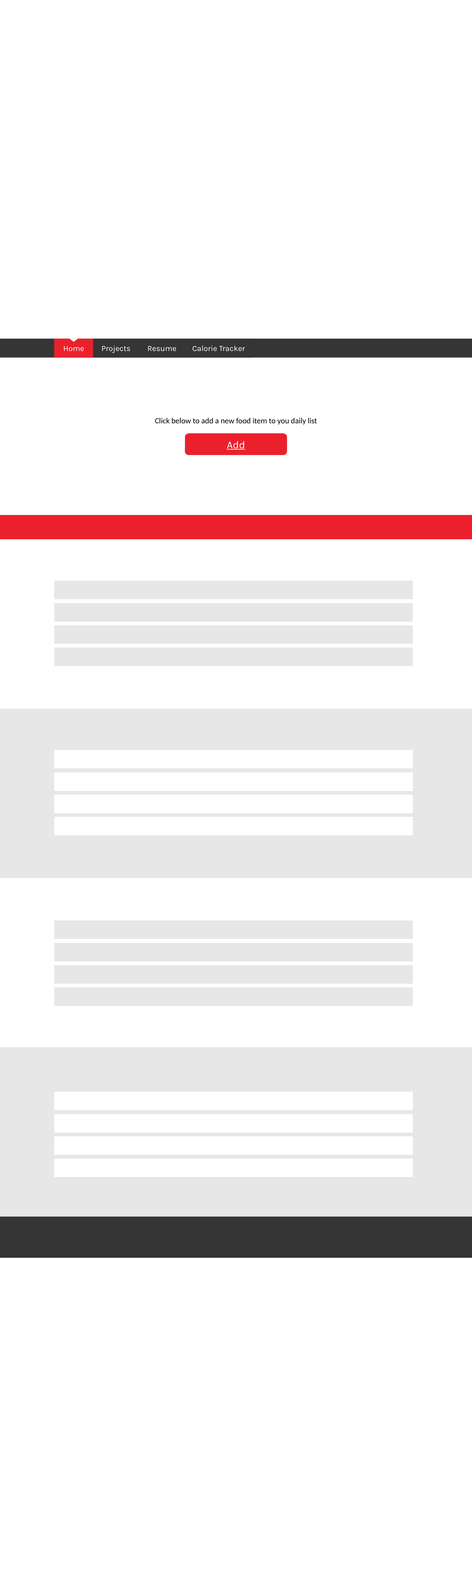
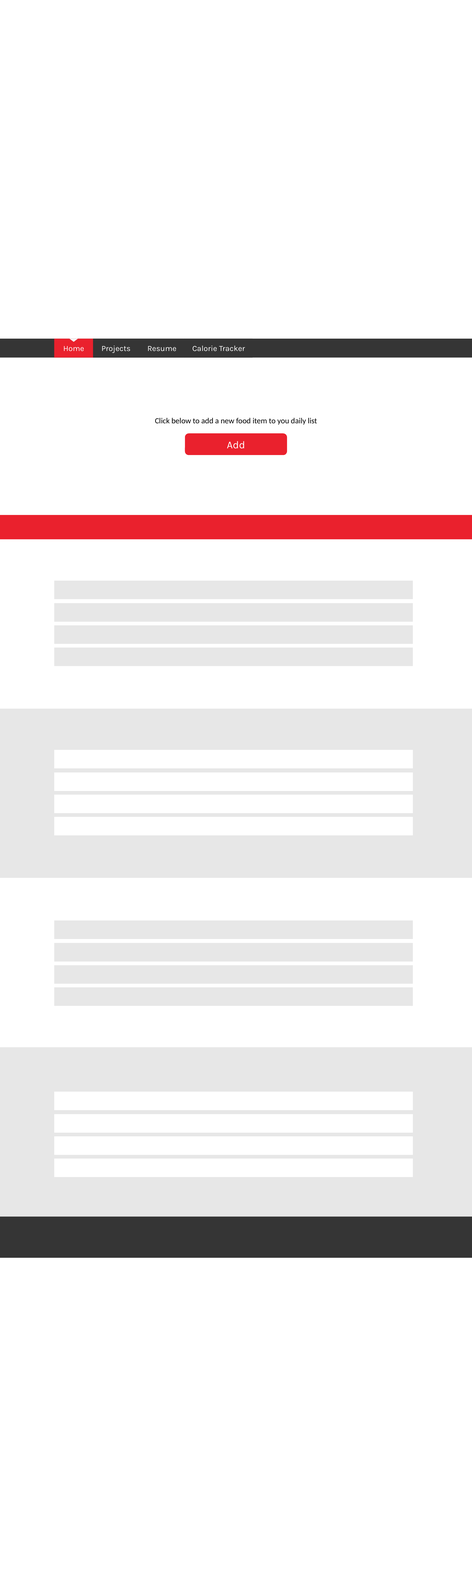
Add at (236, 445) underline: present -> none
